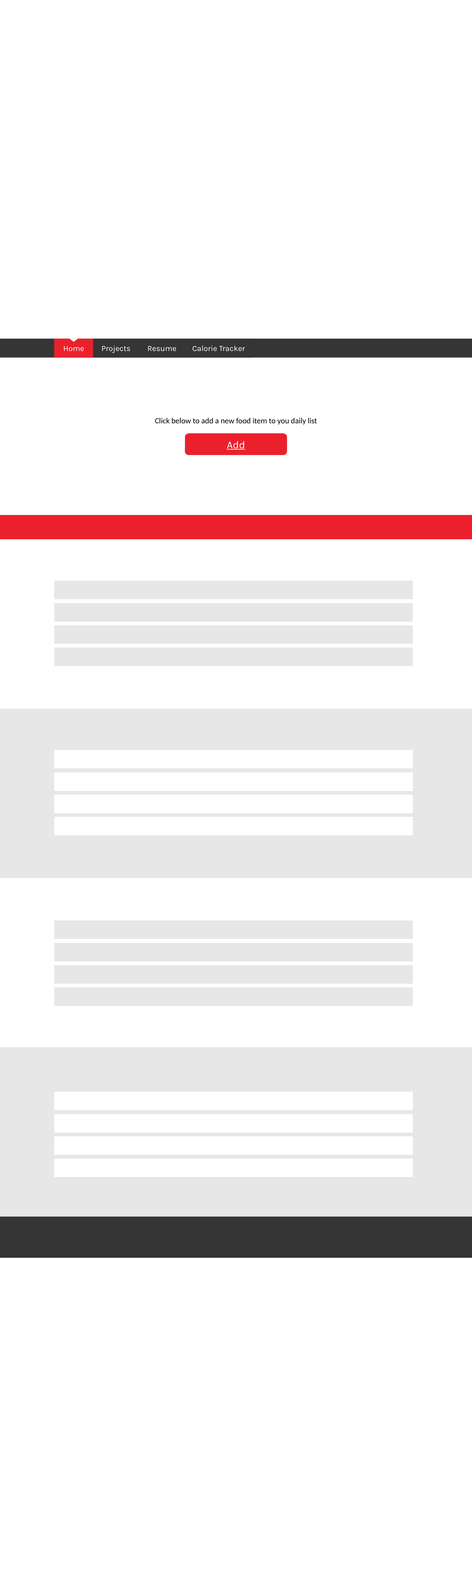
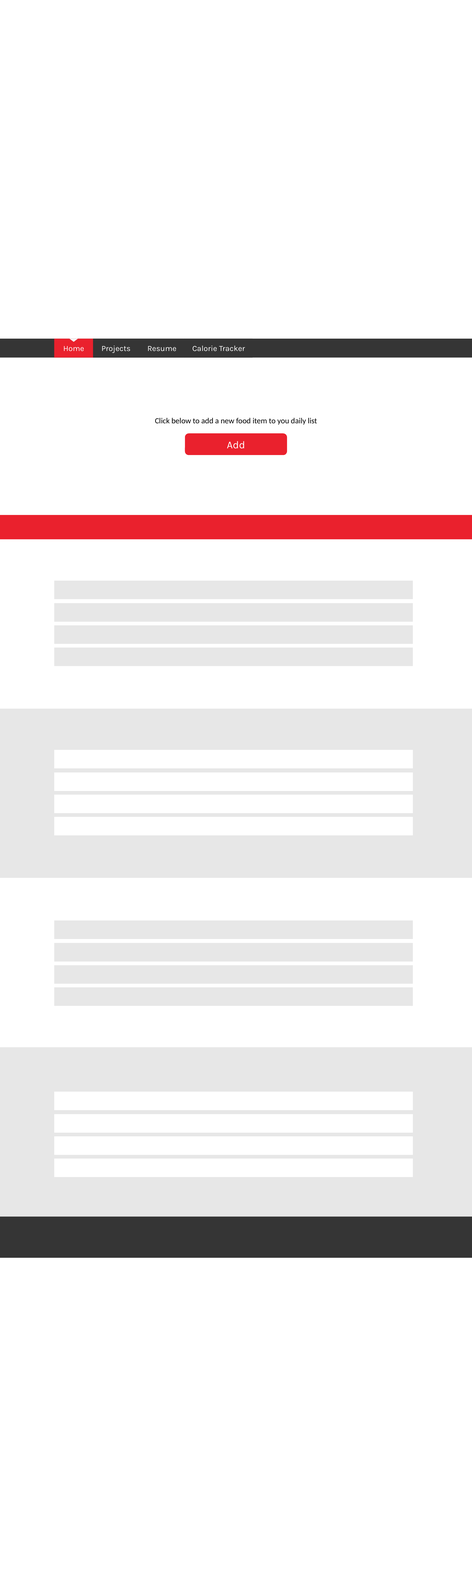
Add at (236, 445) underline: present -> none
